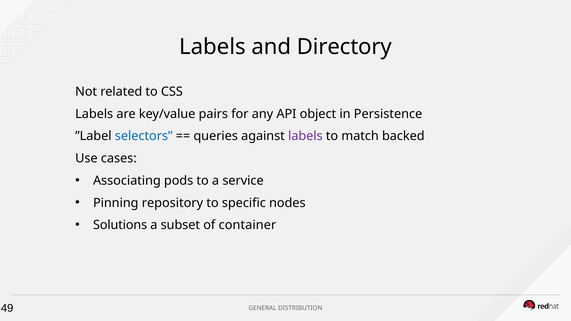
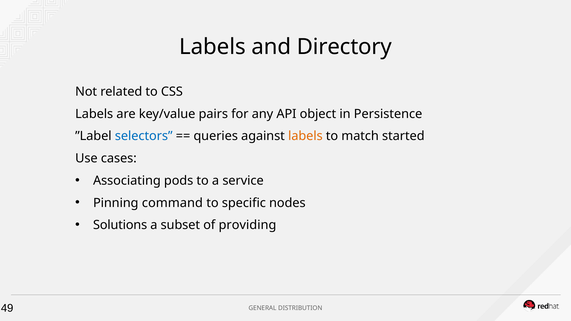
labels at (305, 136) colour: purple -> orange
backed: backed -> started
repository: repository -> command
container: container -> providing
